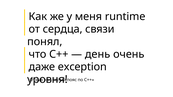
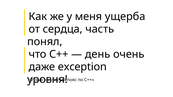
runtime: runtime -> ущерба
связи: связи -> часть
